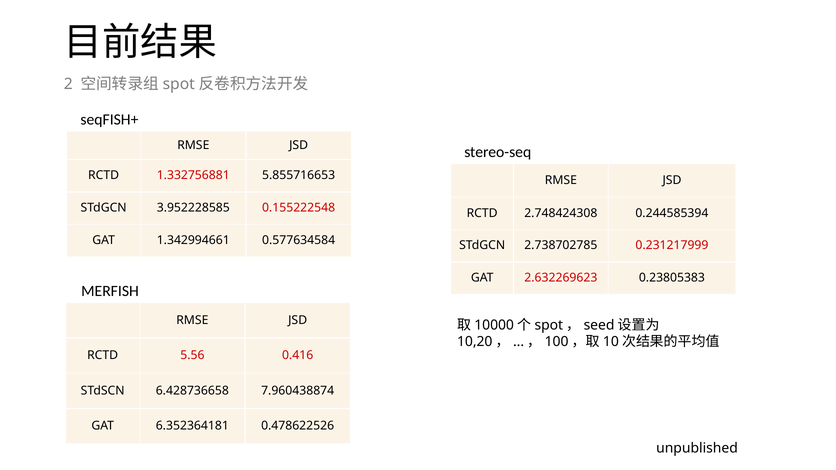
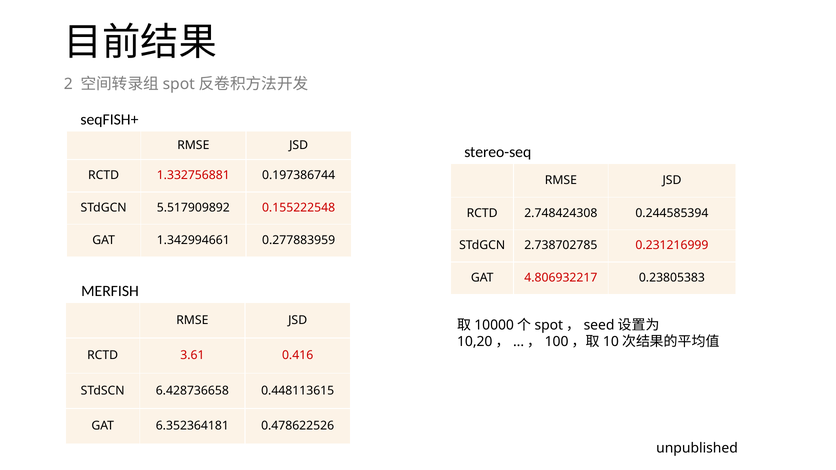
5.855716653: 5.855716653 -> 0.197386744
3.952228585: 3.952228585 -> 5.517909892
0.577634584: 0.577634584 -> 0.277883959
0.231217999: 0.231217999 -> 0.231216999
2.632269623: 2.632269623 -> 4.806932217
5.56: 5.56 -> 3.61
7.960438874: 7.960438874 -> 0.448113615
